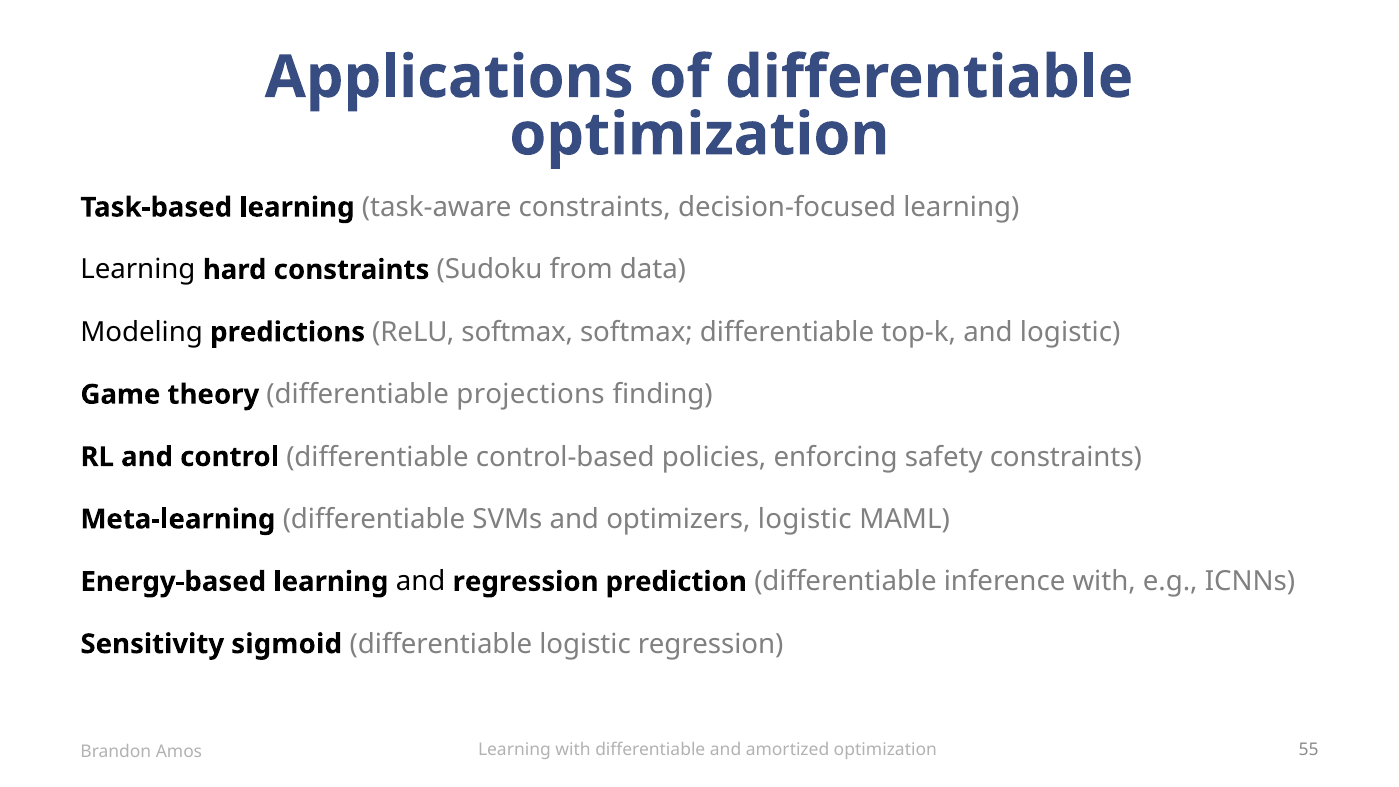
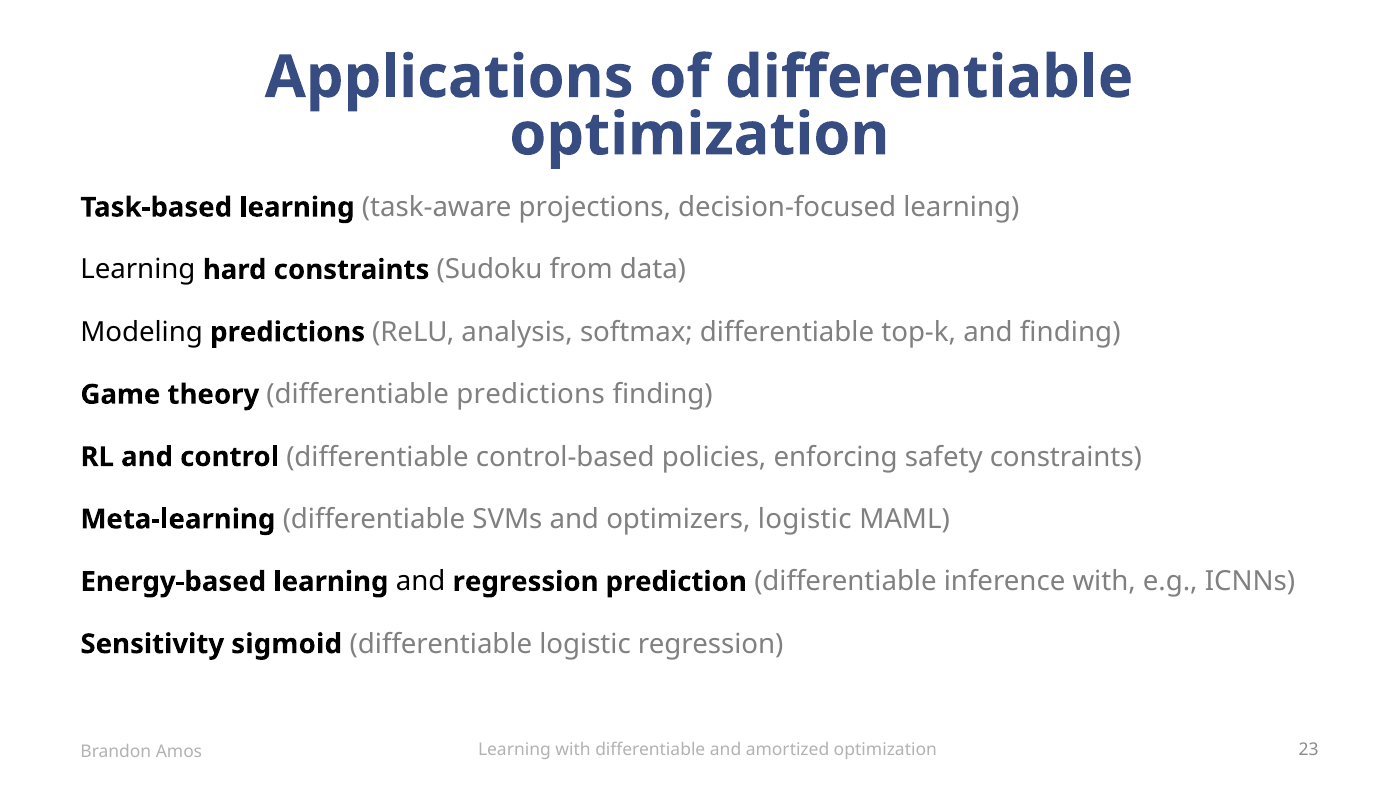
task-aware constraints: constraints -> projections
ReLU softmax: softmax -> analysis
and logistic: logistic -> finding
differentiable projections: projections -> predictions
55: 55 -> 23
